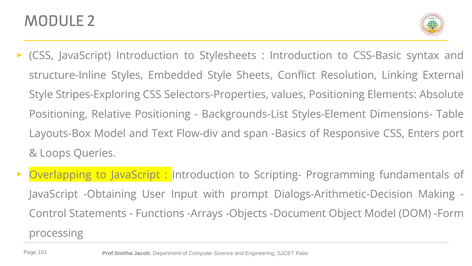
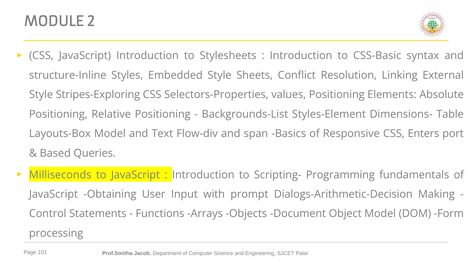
Loops: Loops -> Based
Overlapping: Overlapping -> Milliseconds
